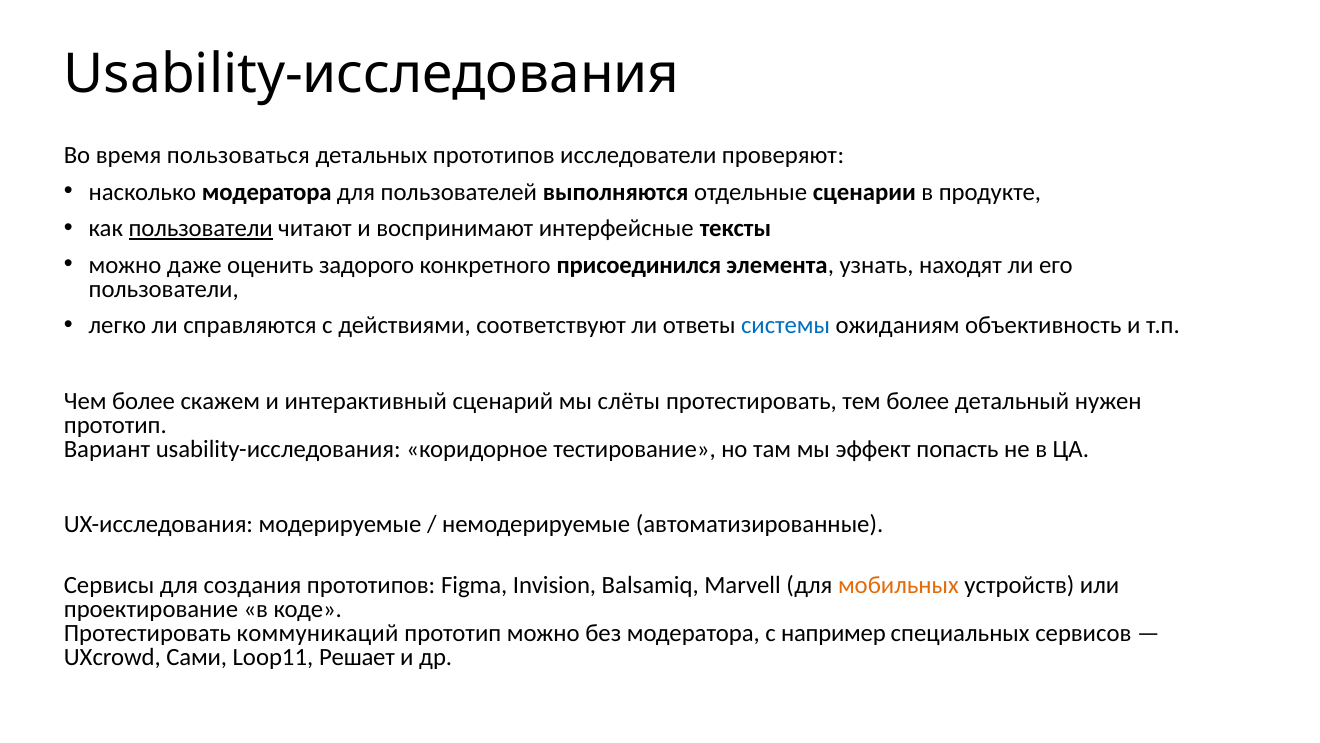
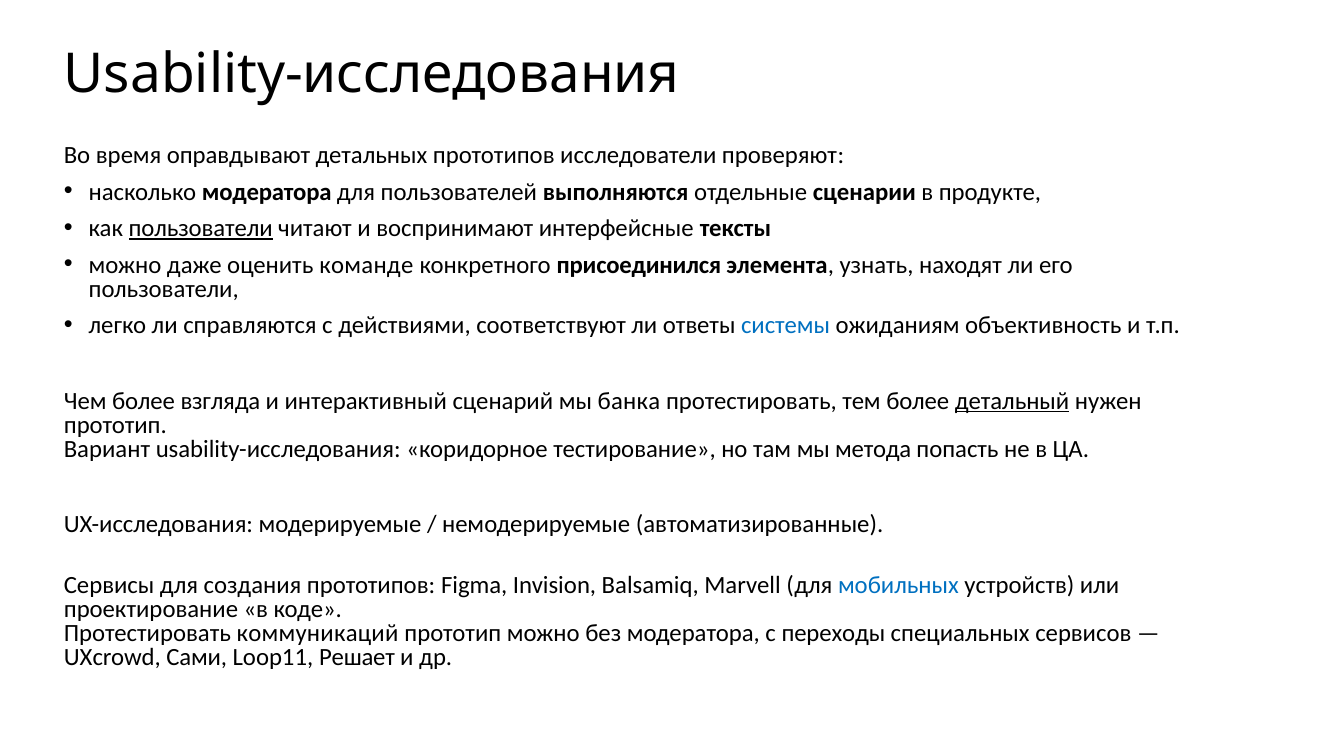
пользоваться: пользоваться -> оправдывают
задорого: задорого -> команде
скажем: скажем -> взгляда
слёты: слёты -> банка
детальный underline: none -> present
эффект: эффект -> метода
мобильных colour: orange -> blue
например: например -> переходы
